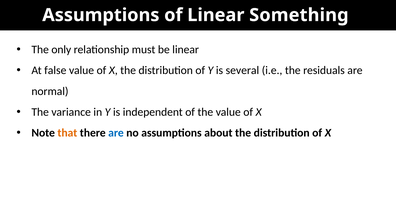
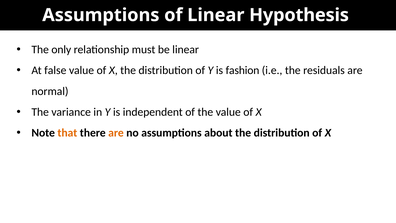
Something: Something -> Hypothesis
several: several -> fashion
are at (116, 133) colour: blue -> orange
